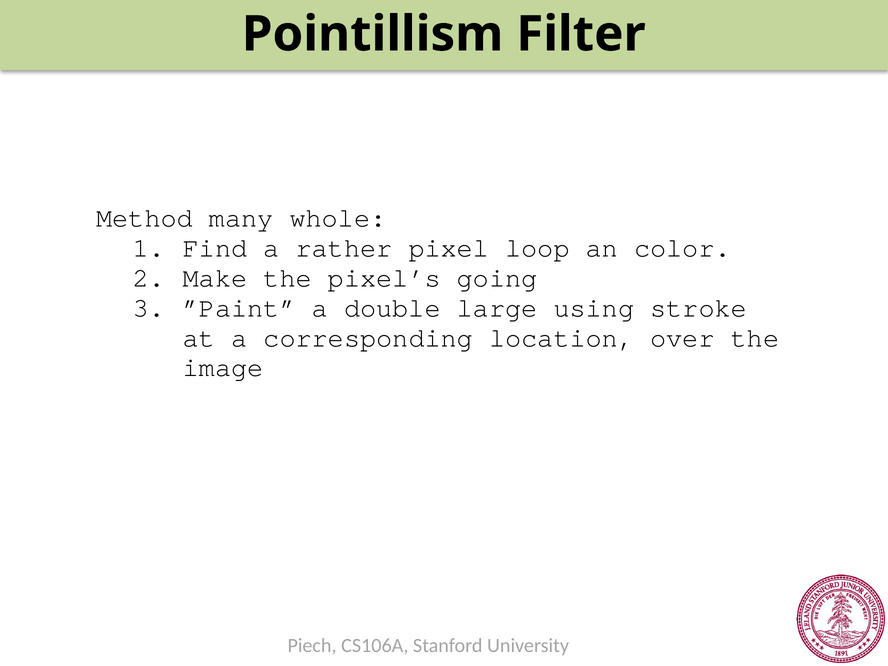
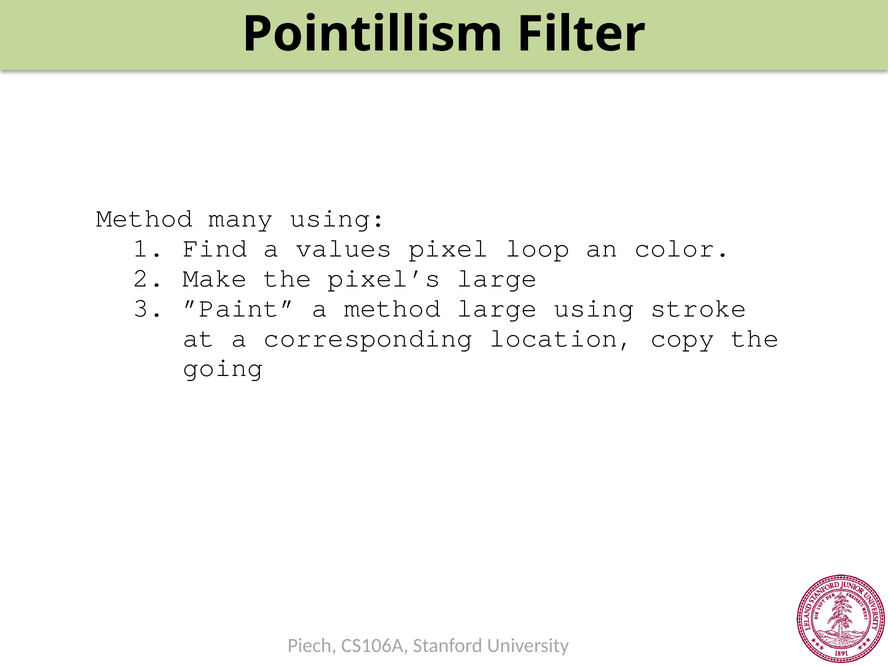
many whole: whole -> using
rather: rather -> values
pixel’s going: going -> large
a double: double -> method
over: over -> copy
image: image -> going
